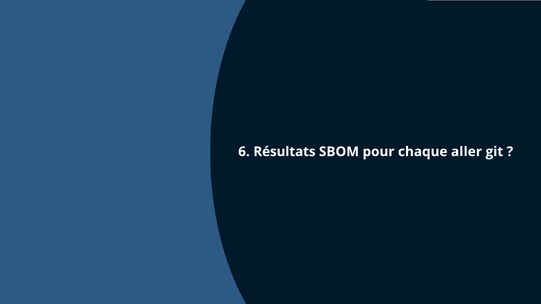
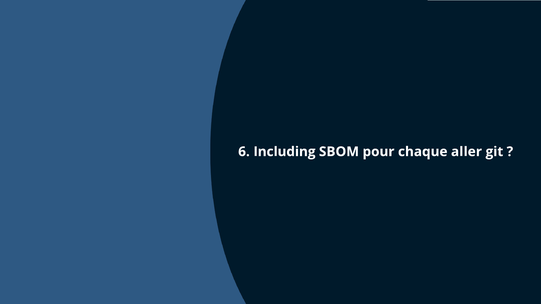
Résultats: Résultats -> Including
